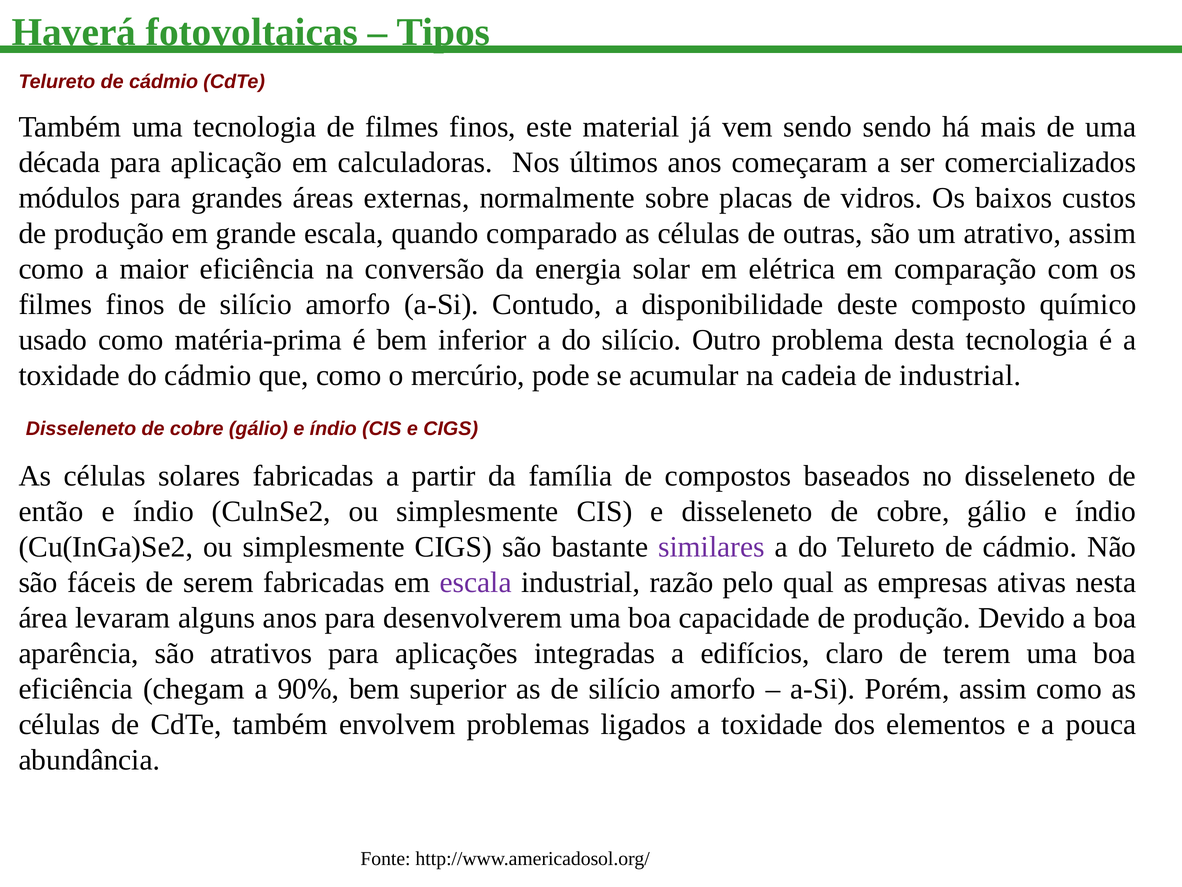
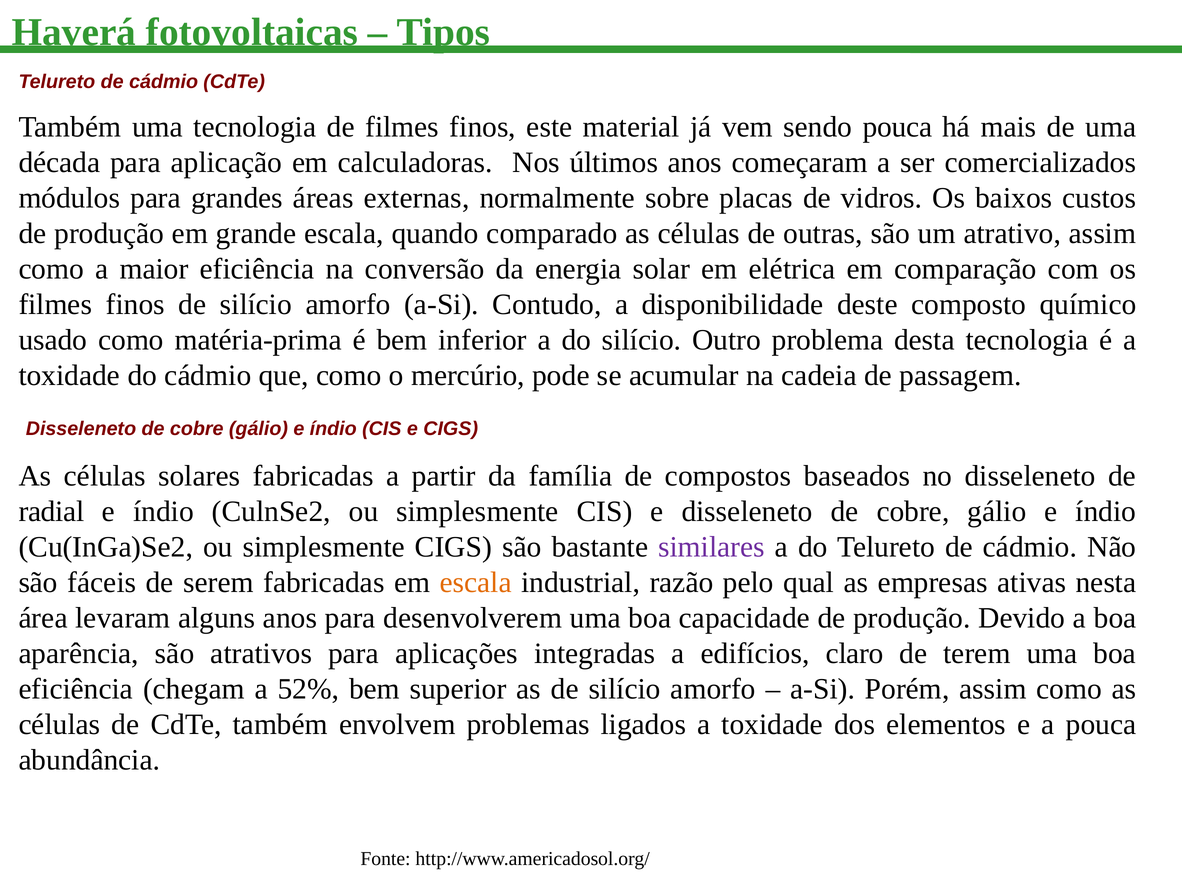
sendo sendo: sendo -> pouca
de industrial: industrial -> passagem
então: então -> radial
escala at (476, 582) colour: purple -> orange
90%: 90% -> 52%
